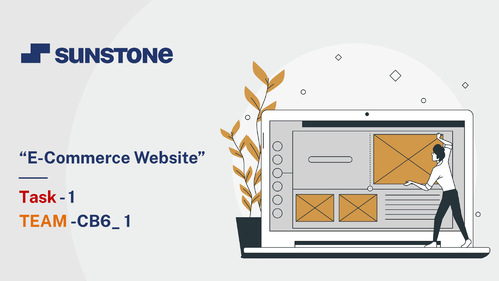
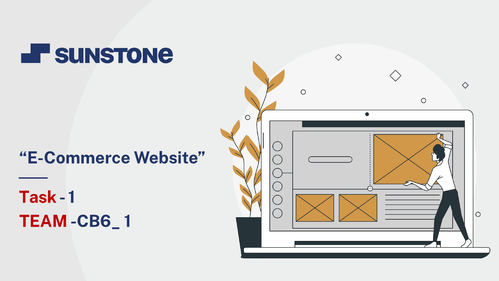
TEAM colour: orange -> red
